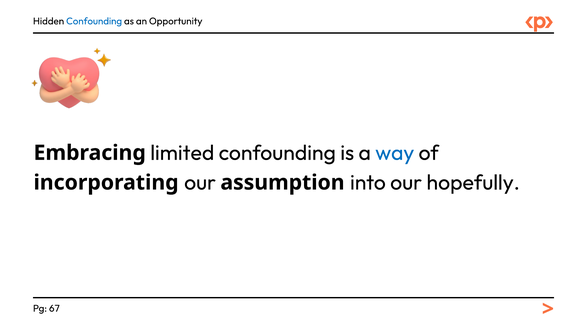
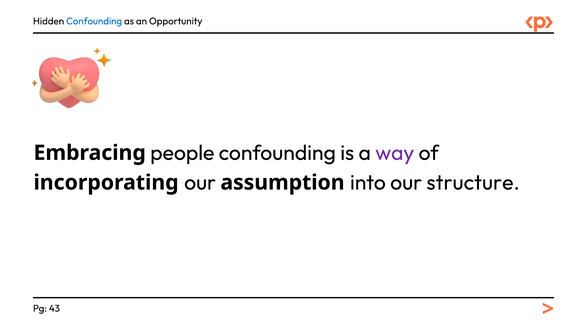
limited: limited -> people
way colour: blue -> purple
hopefully: hopefully -> structure
67: 67 -> 43
